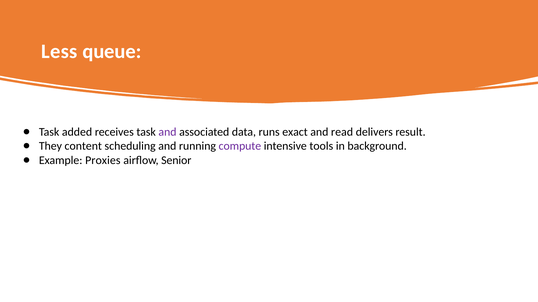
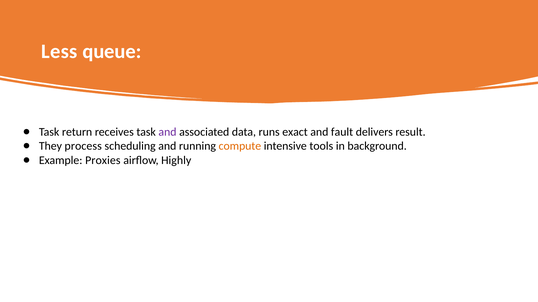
added: added -> return
read: read -> fault
content: content -> process
compute colour: purple -> orange
Senior: Senior -> Highly
